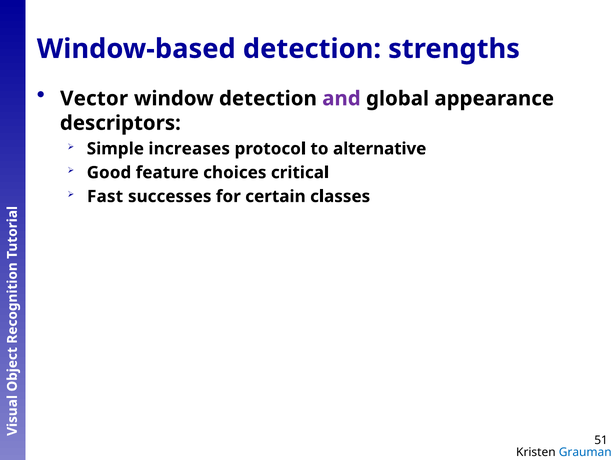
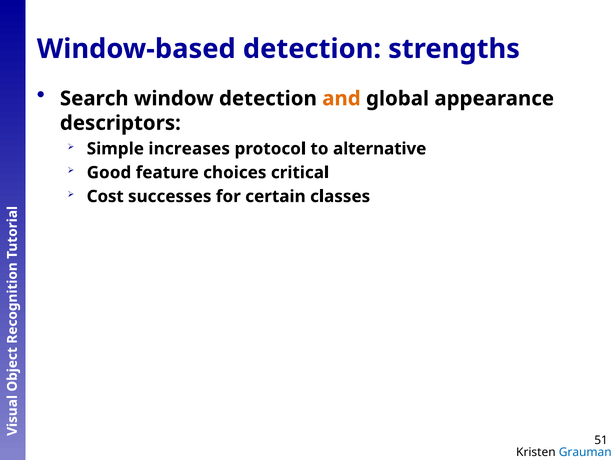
Vector: Vector -> Search
and colour: purple -> orange
Fast: Fast -> Cost
